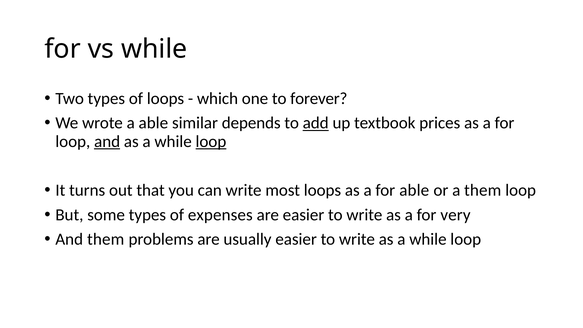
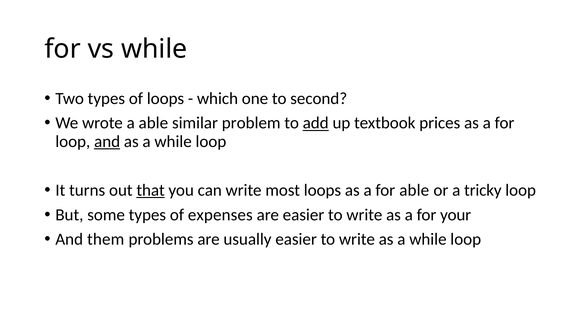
forever: forever -> second
depends: depends -> problem
loop at (211, 141) underline: present -> none
that underline: none -> present
a them: them -> tricky
very: very -> your
